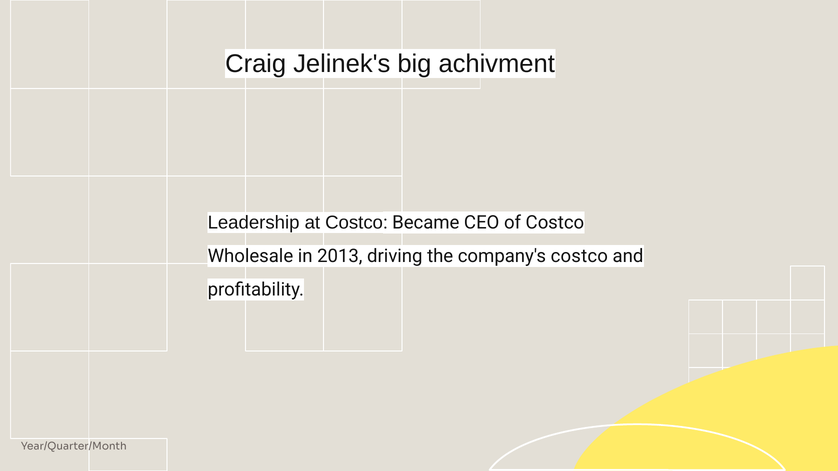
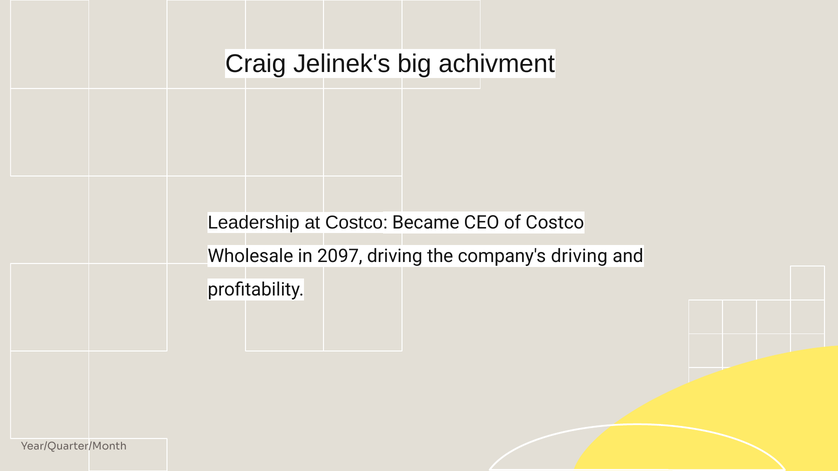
2013: 2013 -> 2097
company's costco: costco -> driving
